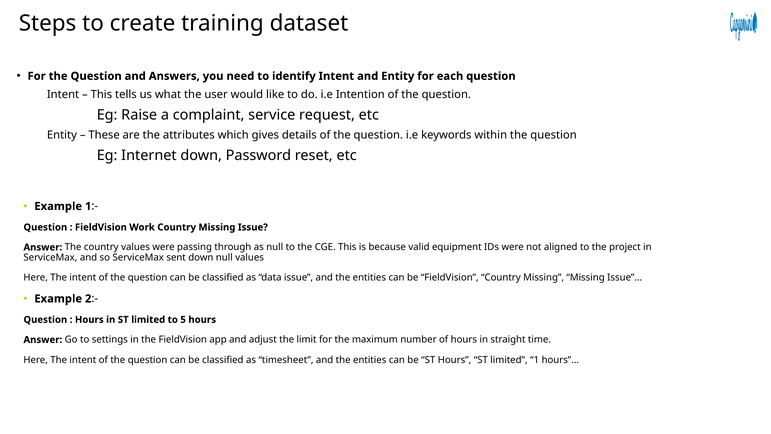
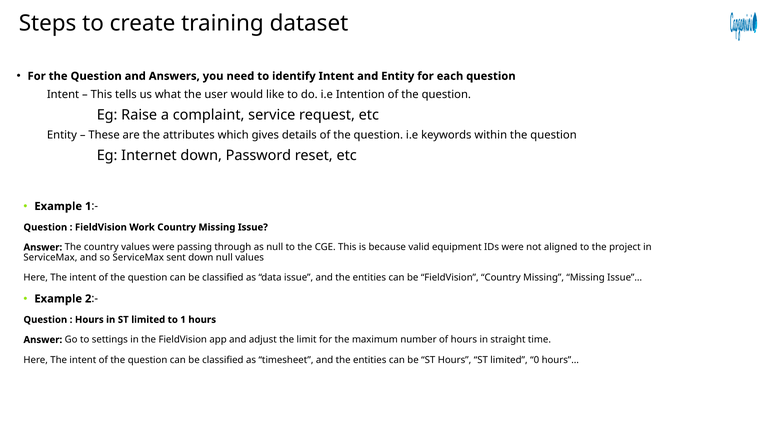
5: 5 -> 1
1: 1 -> 0
